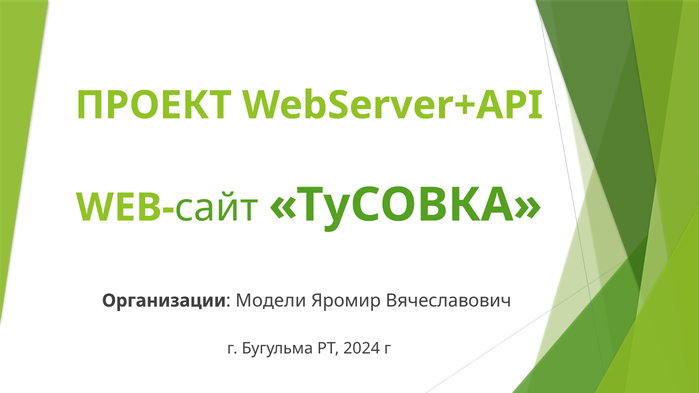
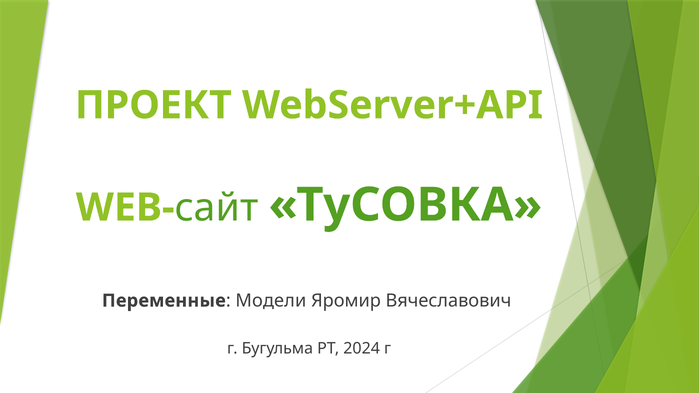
Организации: Организации -> Переменные
